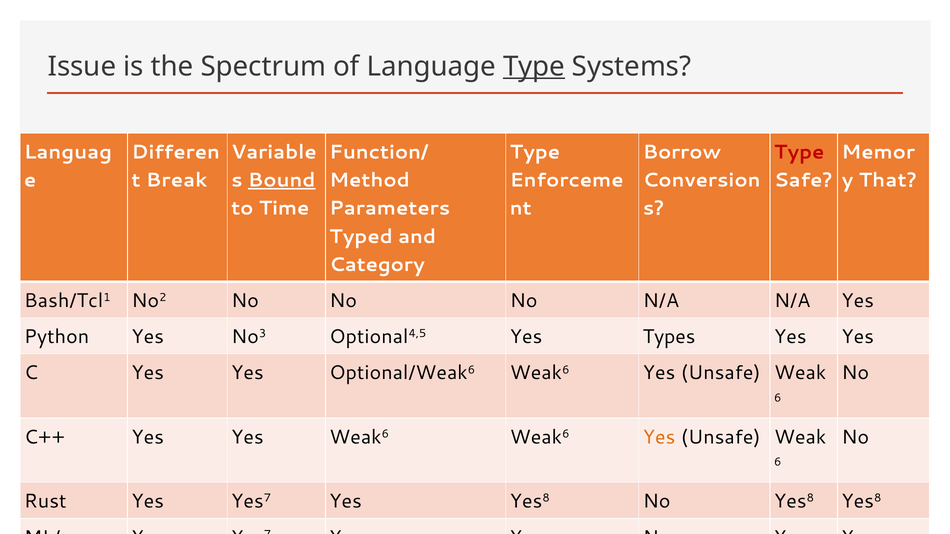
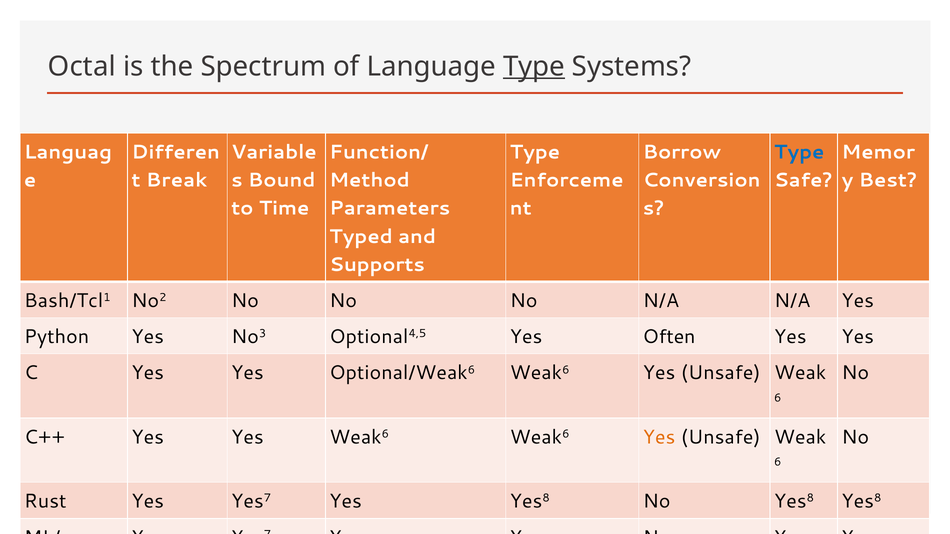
Issue: Issue -> Octal
Type at (799, 152) colour: red -> blue
Bound underline: present -> none
That: That -> Best
Category: Category -> Supports
Types: Types -> Often
